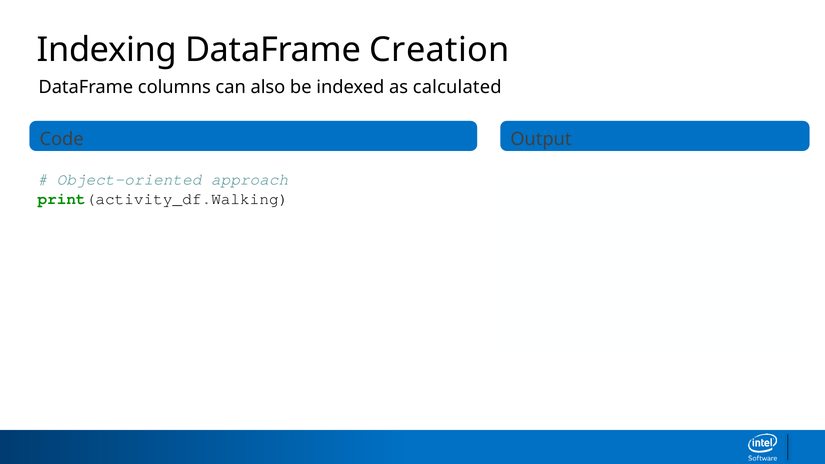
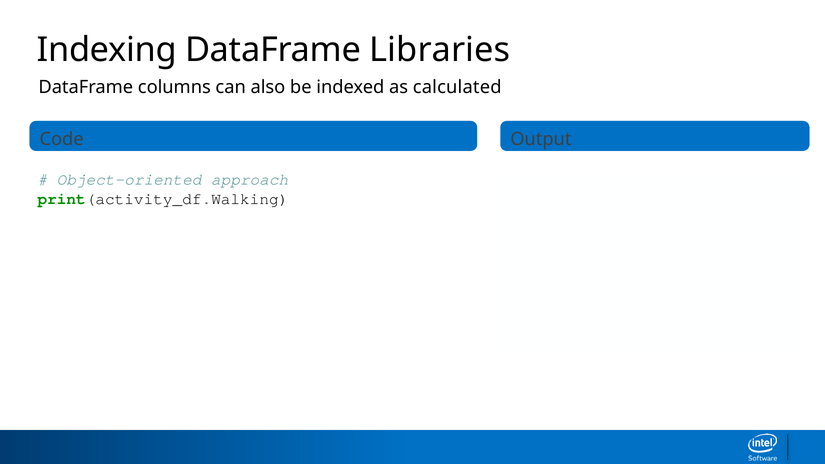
Creation: Creation -> Libraries
